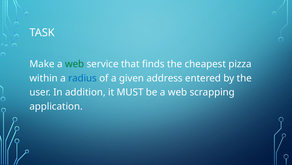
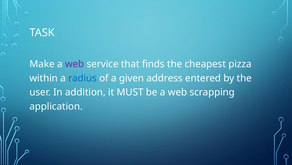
web at (75, 64) colour: green -> purple
